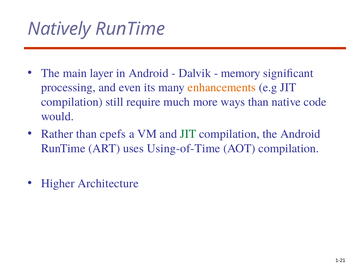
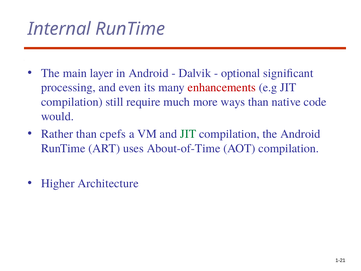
Natively: Natively -> Internal
memory: memory -> optional
enhancements colour: orange -> red
Using-of-Time: Using-of-Time -> About-of-Time
